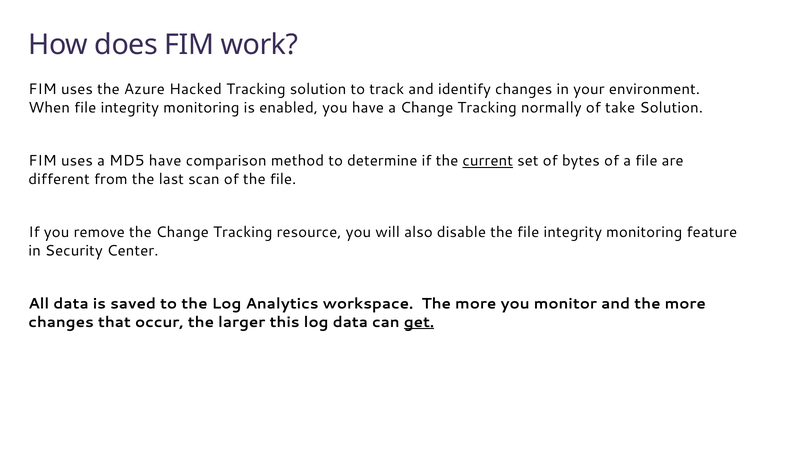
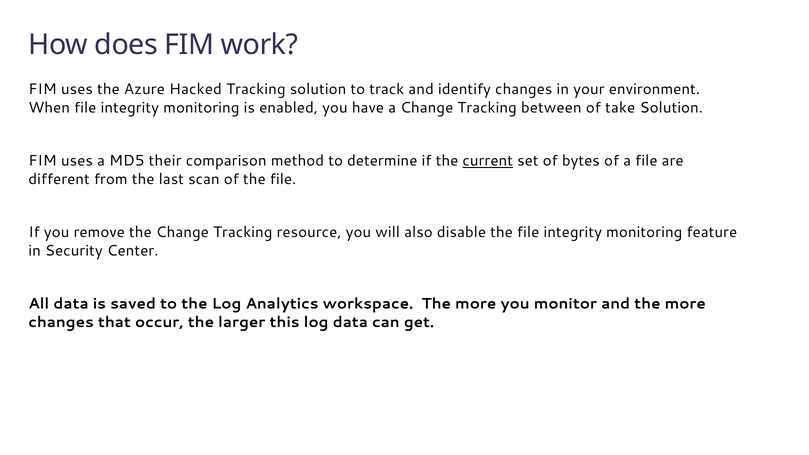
normally: normally -> between
MD5 have: have -> their
get underline: present -> none
